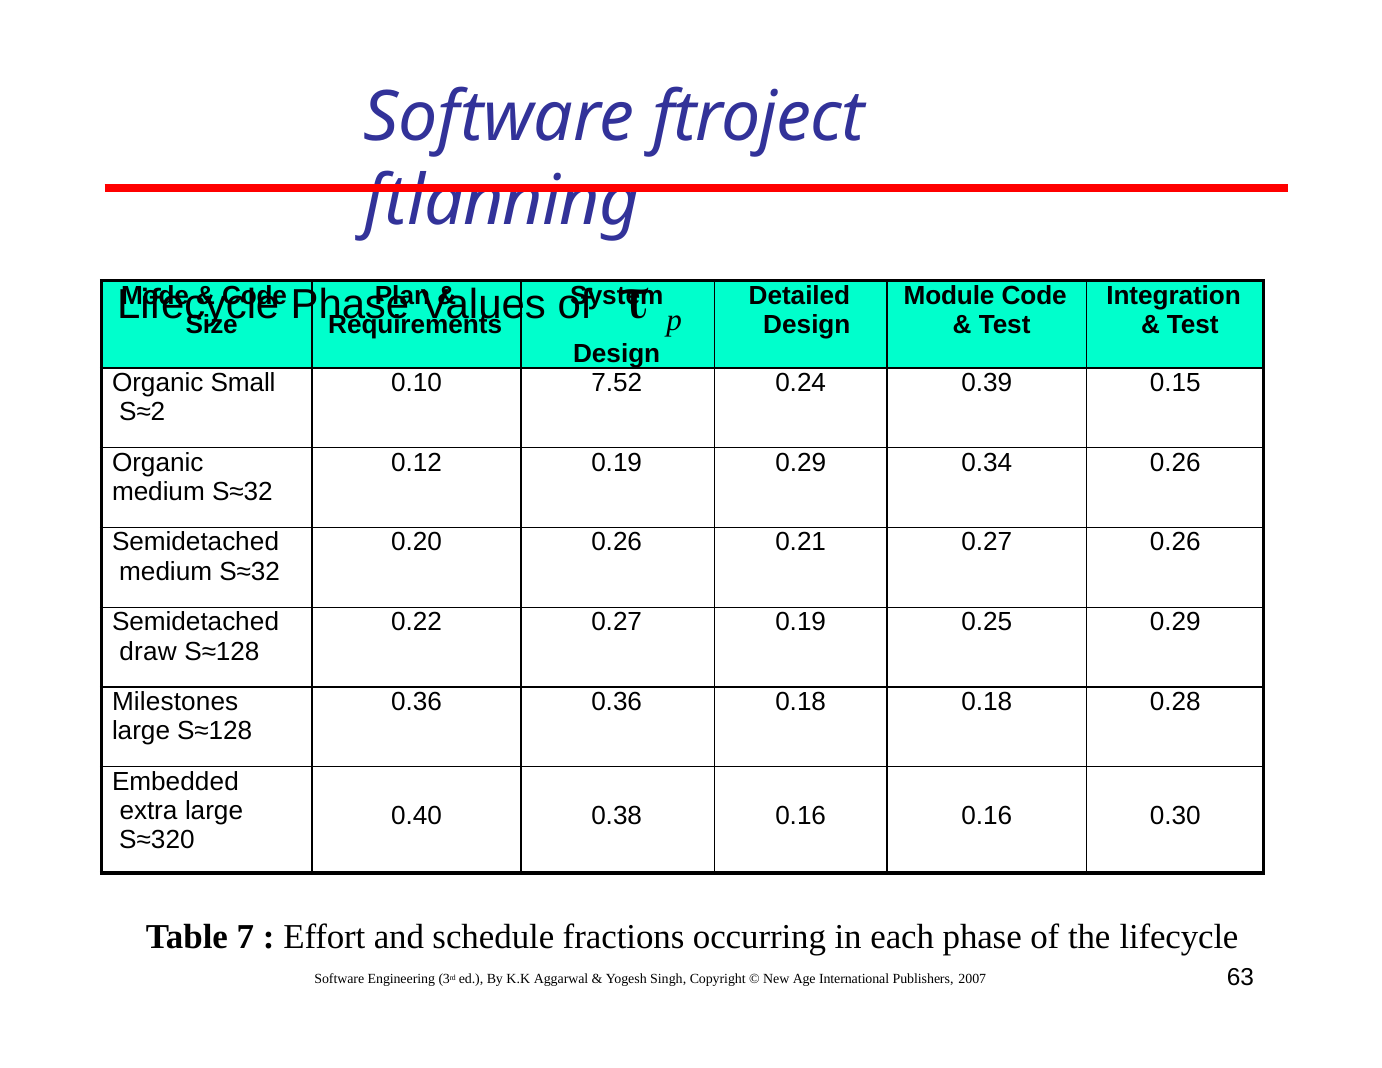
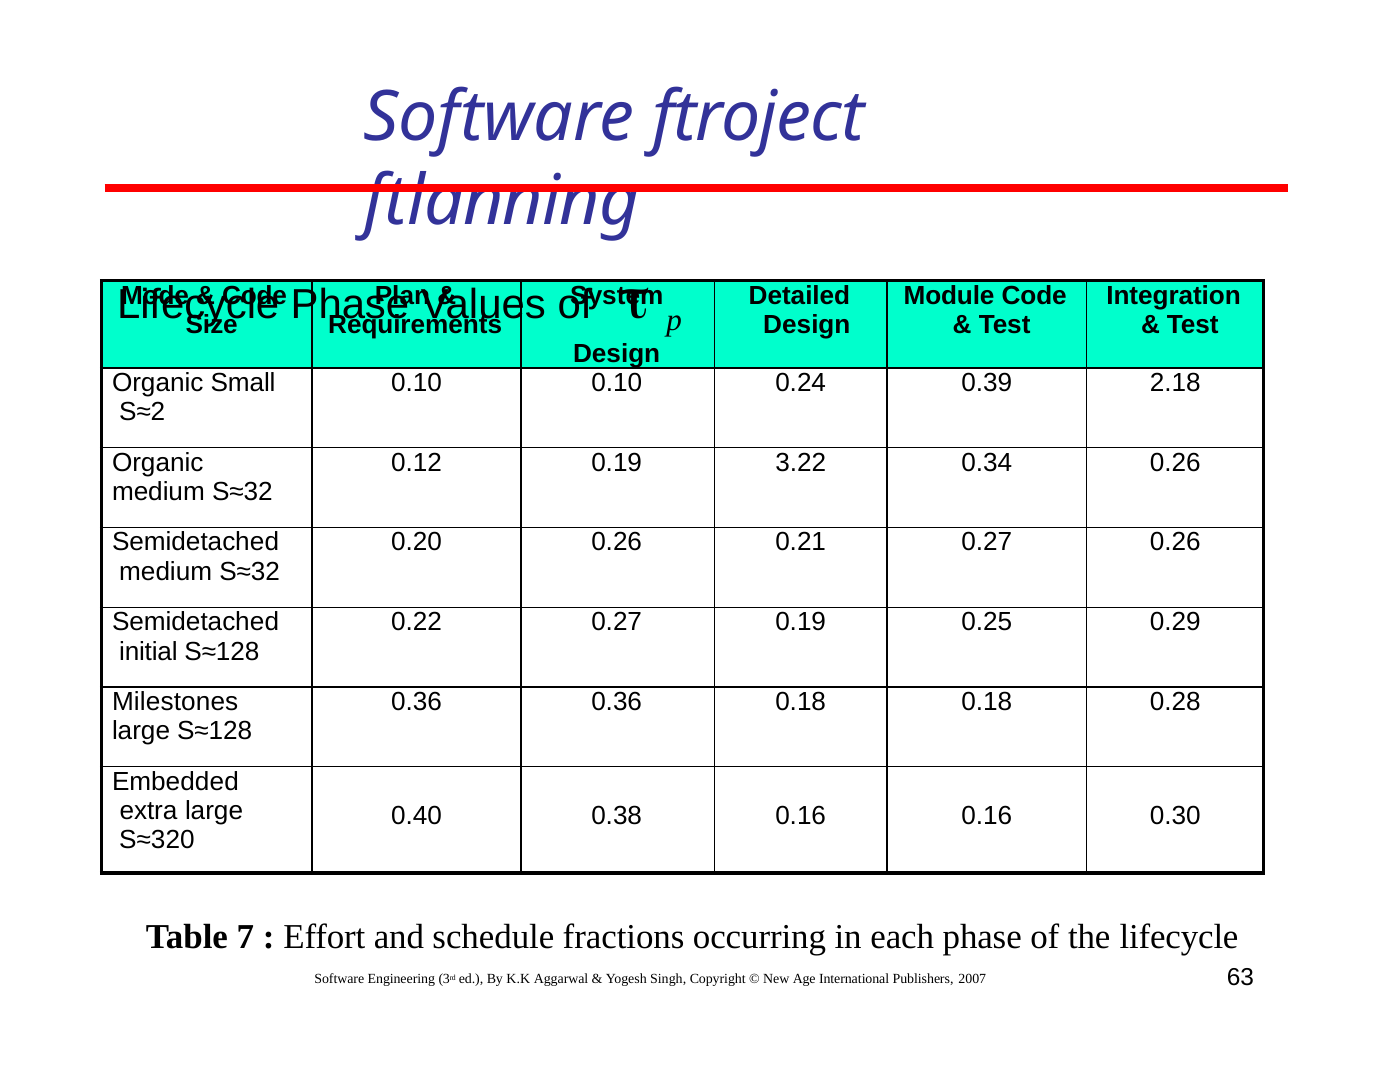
0.10 7.52: 7.52 -> 0.10
0.15: 0.15 -> 2.18
0.19 0.29: 0.29 -> 3.22
draw: draw -> initial
